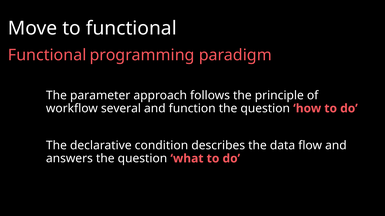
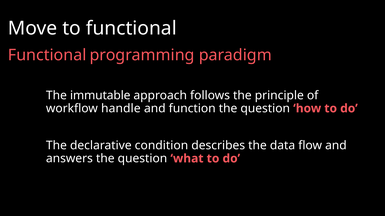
parameter: parameter -> immutable
several: several -> handle
